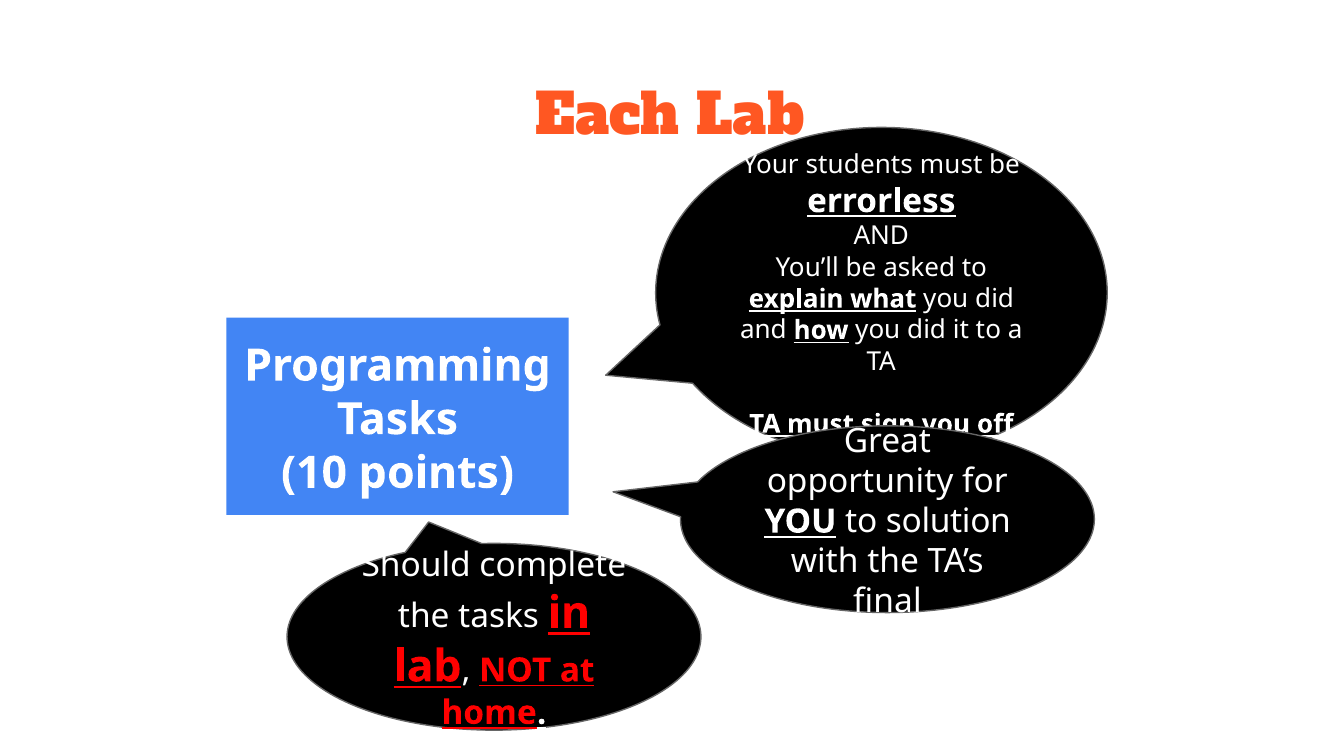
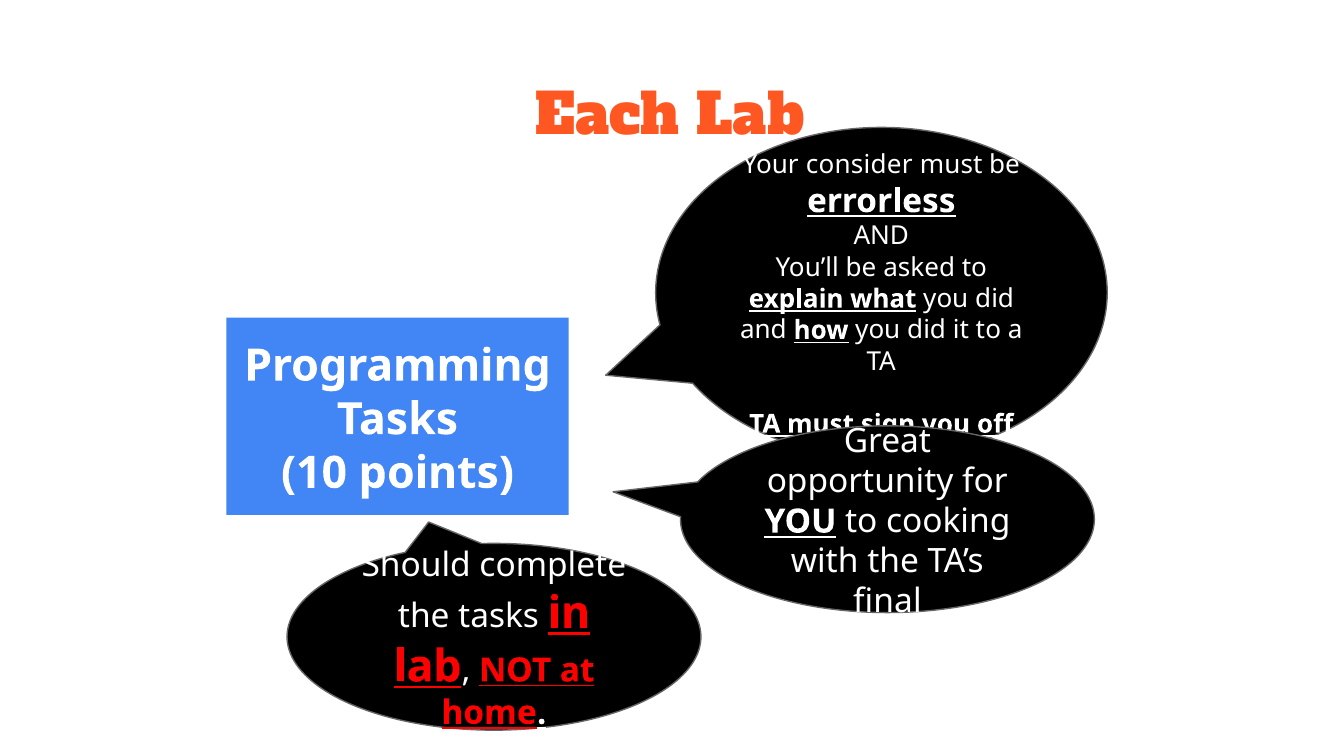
students: students -> consider
solution: solution -> cooking
